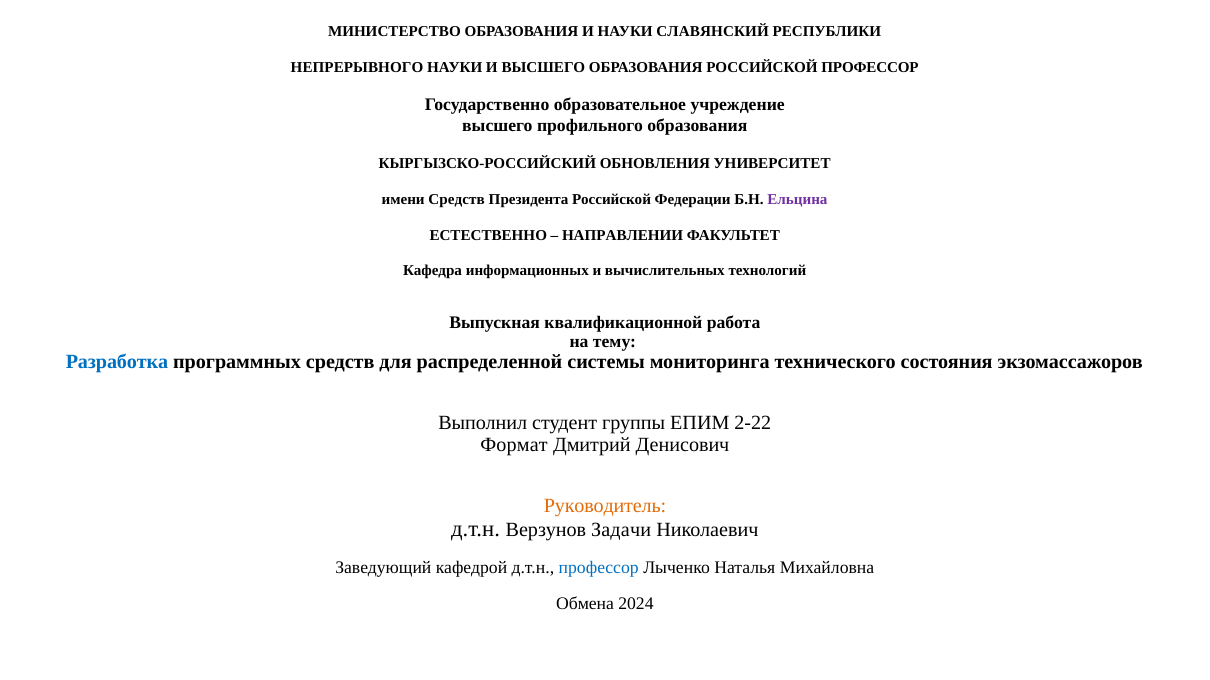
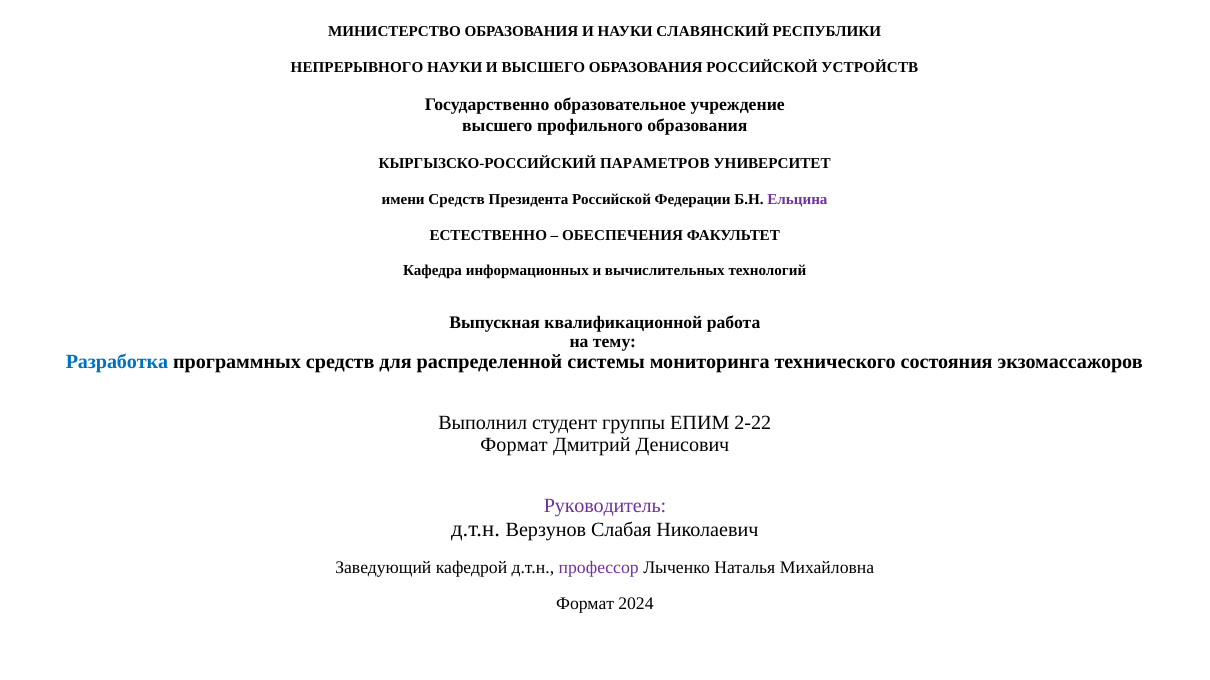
РОССИЙСКОЙ ПРОФЕССОР: ПРОФЕССОР -> УСТРОЙСТВ
ОБНОВЛЕНИЯ: ОБНОВЛЕНИЯ -> ПАРАМЕТРОВ
НАПРАВЛЕНИИ: НАПРАВЛЕНИИ -> ОБЕСПЕЧЕНИЯ
Руководитель colour: orange -> purple
Задачи: Задачи -> Слабая
профессор at (599, 569) colour: blue -> purple
Обмена at (585, 604): Обмена -> Формат
